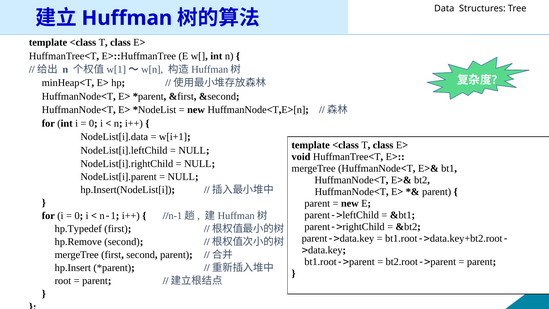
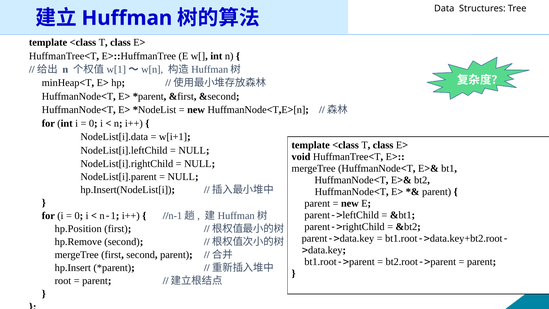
hp.Typedef: hp.Typedef -> hp.Position
